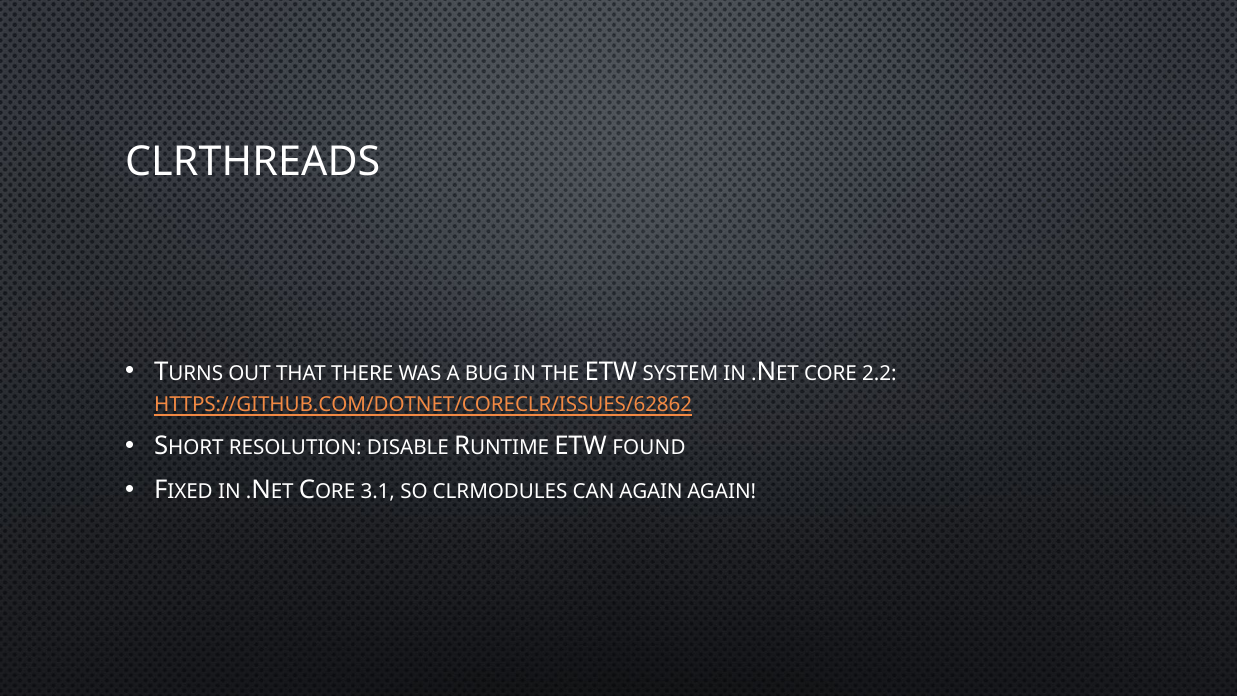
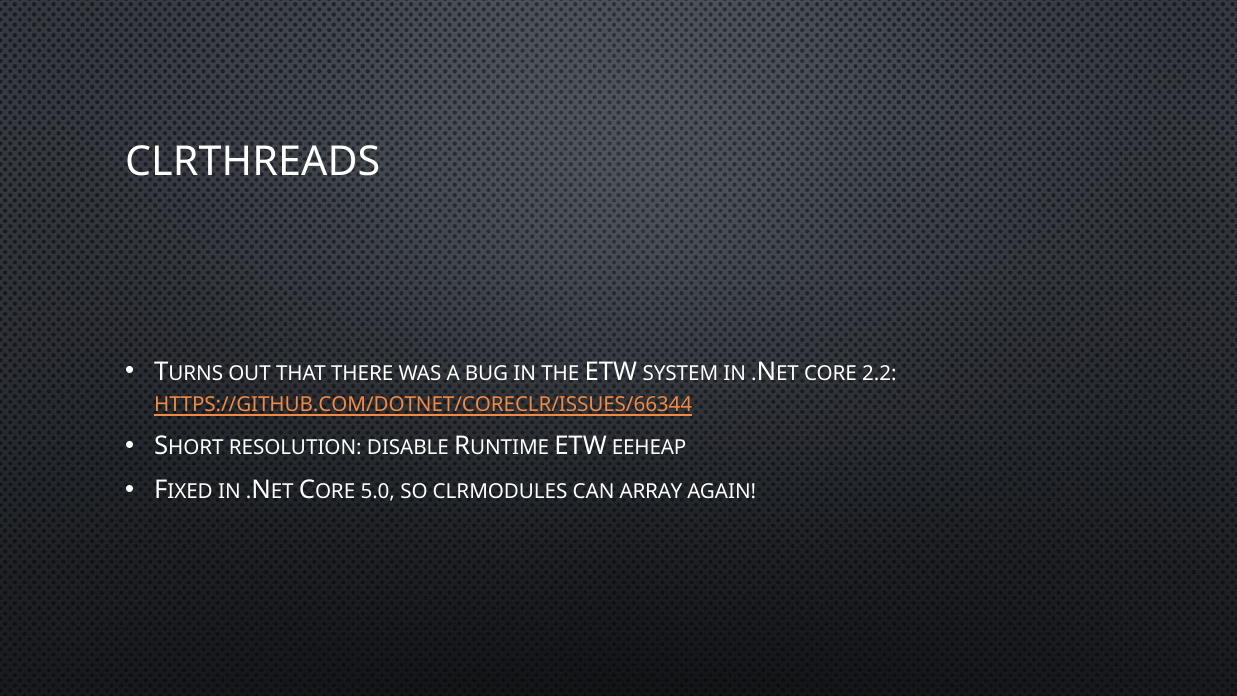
HTTPS://GITHUB.COM/DOTNET/CORECLR/ISSUES/62862: HTTPS://GITHUB.COM/DOTNET/CORECLR/ISSUES/62862 -> HTTPS://GITHUB.COM/DOTNET/CORECLR/ISSUES/66344
FOUND: FOUND -> EEHEAP
3.1: 3.1 -> 5.0
CAN AGAIN: AGAIN -> ARRAY
